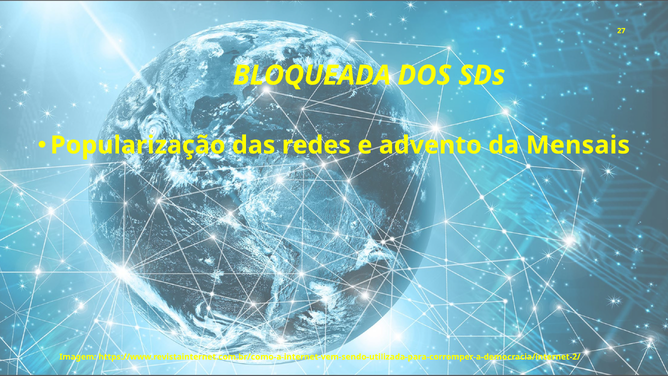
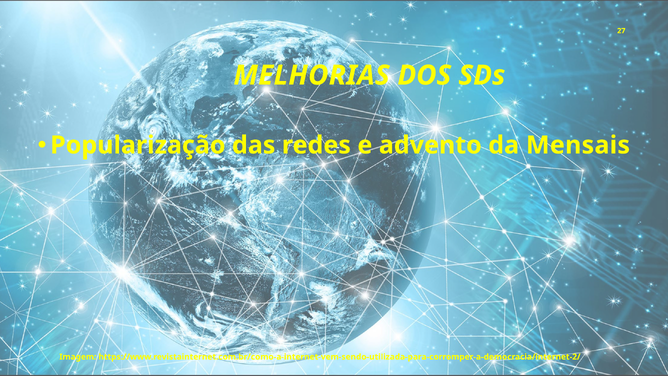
BLOQUEADA: BLOQUEADA -> MELHORIAS
